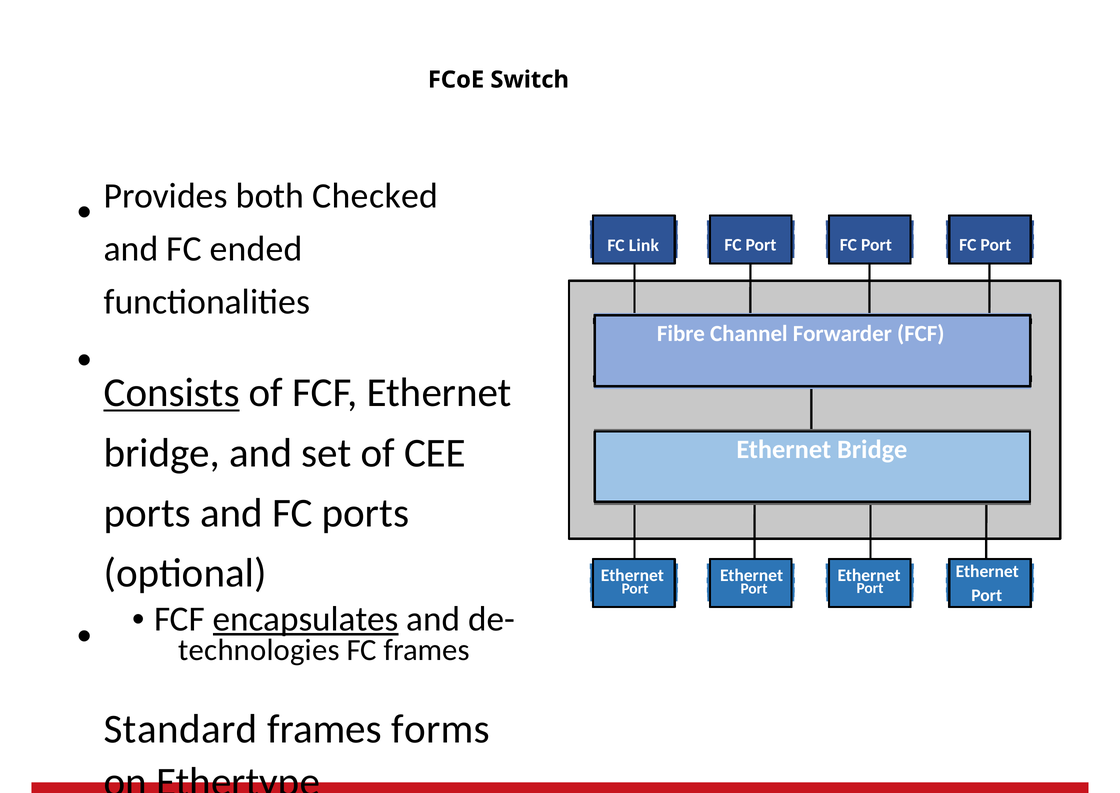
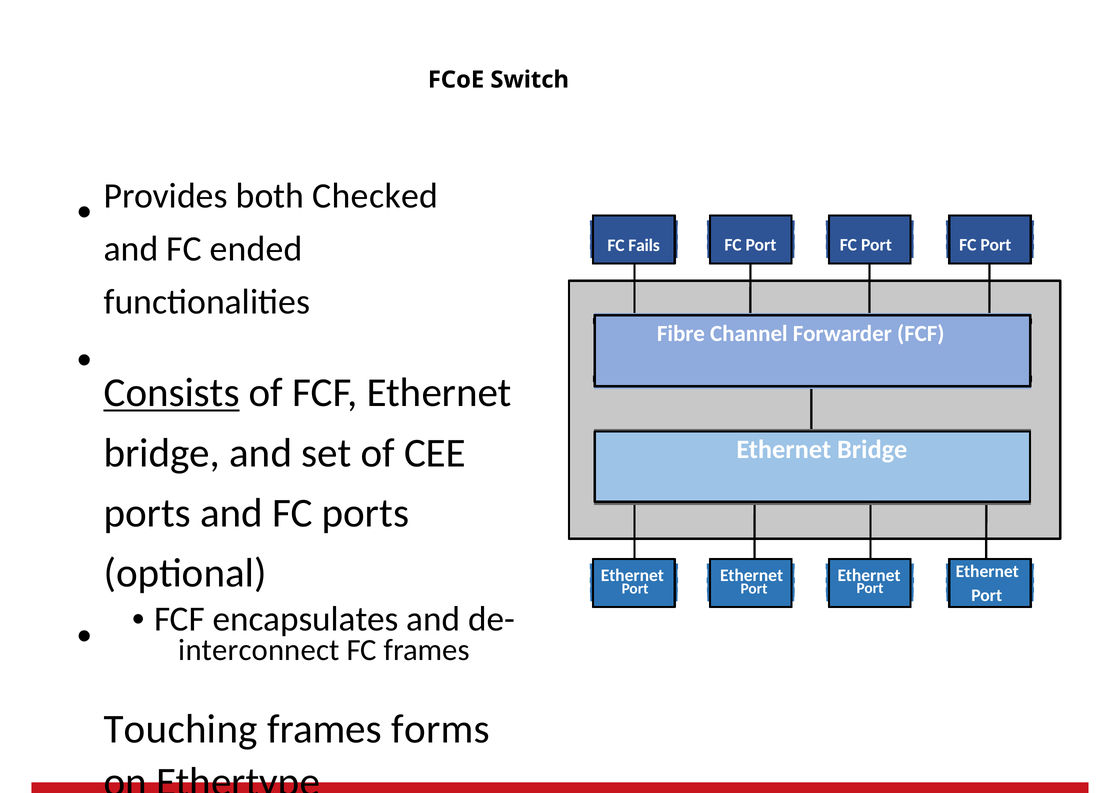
Link: Link -> Fails
encapsulates underline: present -> none
technologies: technologies -> interconnect
Standard: Standard -> Touching
